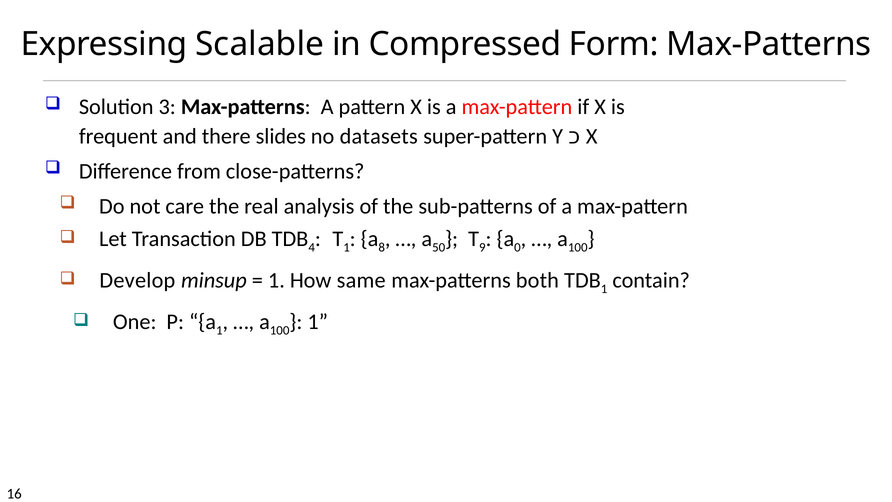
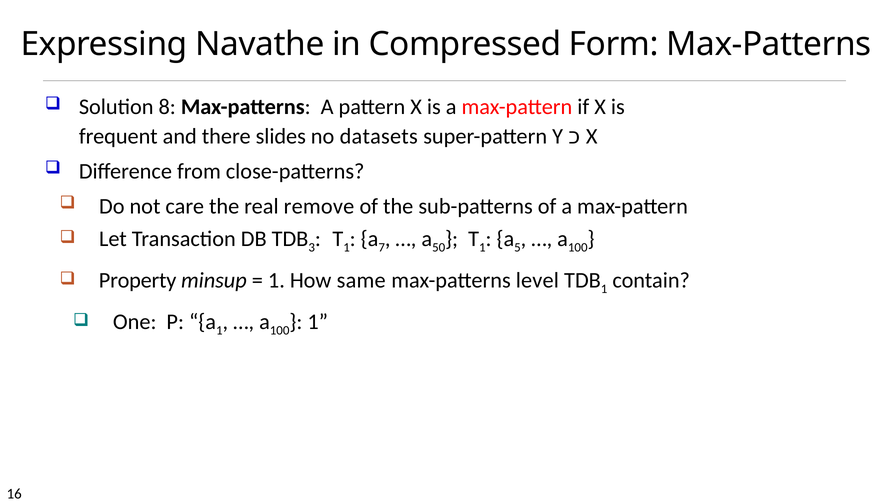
Scalable: Scalable -> Navathe
3: 3 -> 8
analysis: analysis -> remove
4: 4 -> 3
8: 8 -> 7
9 at (482, 247): 9 -> 1
0: 0 -> 5
Develop: Develop -> Property
both: both -> level
